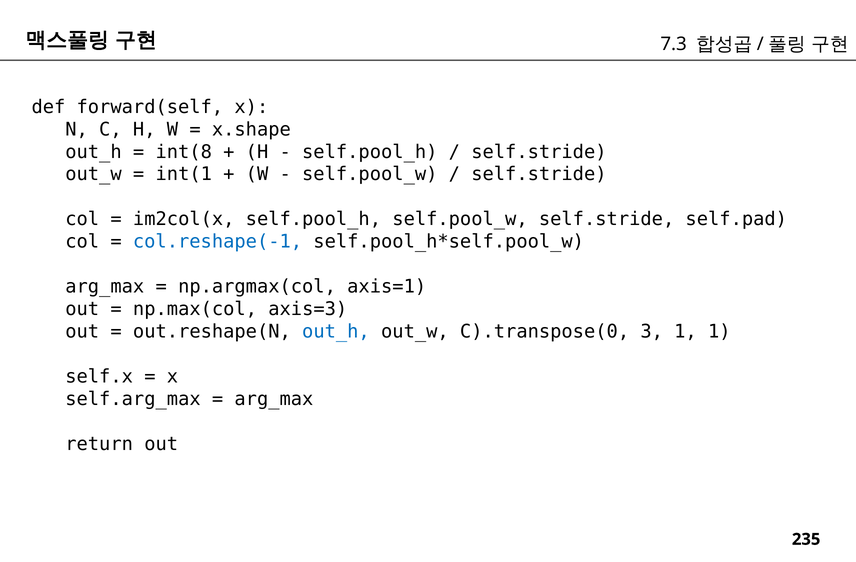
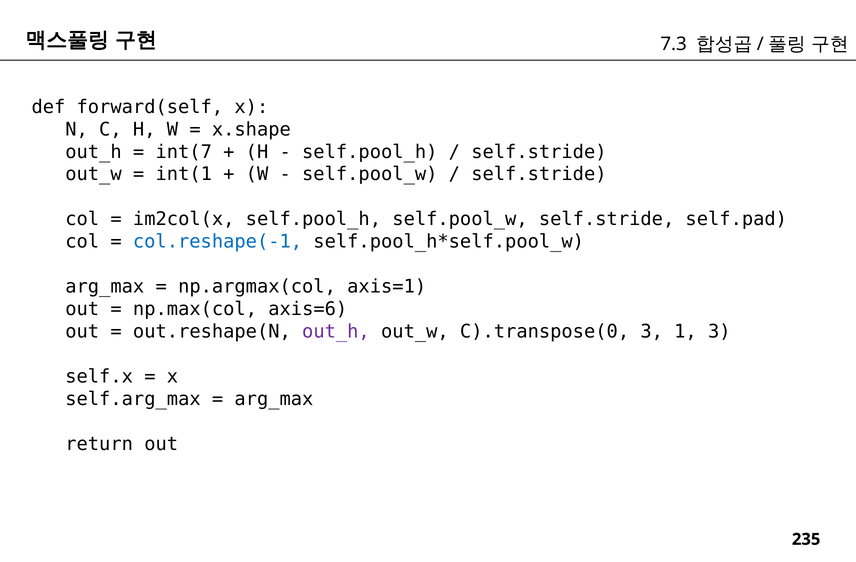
int(8: int(8 -> int(7
axis=3: axis=3 -> axis=6
out_h at (336, 332) colour: blue -> purple
1 1: 1 -> 3
